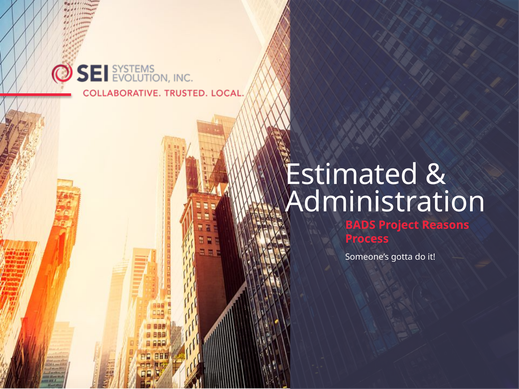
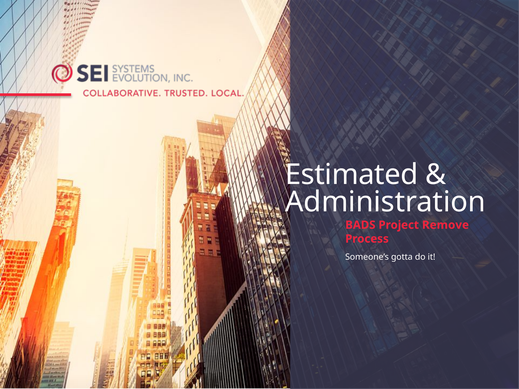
Reasons: Reasons -> Remove
